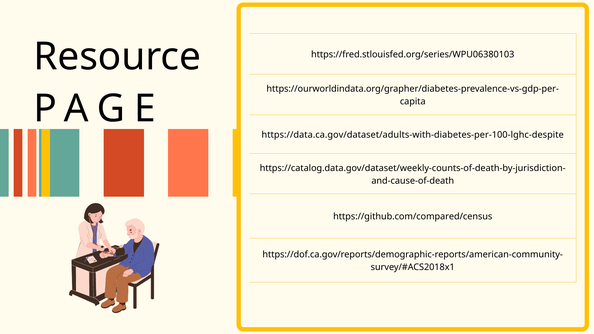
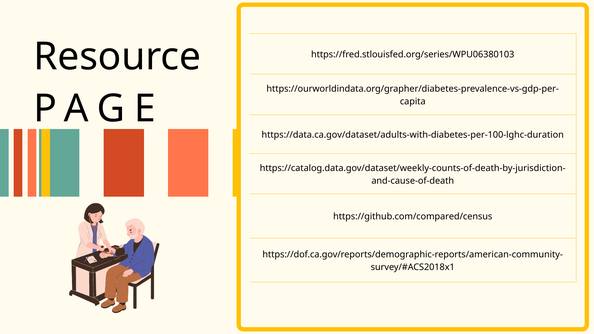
https://data.ca.gov/dataset/adults-with-diabetes-per-100-lghc-despite: https://data.ca.gov/dataset/adults-with-diabetes-per-100-lghc-despite -> https://data.ca.gov/dataset/adults-with-diabetes-per-100-lghc-duration
